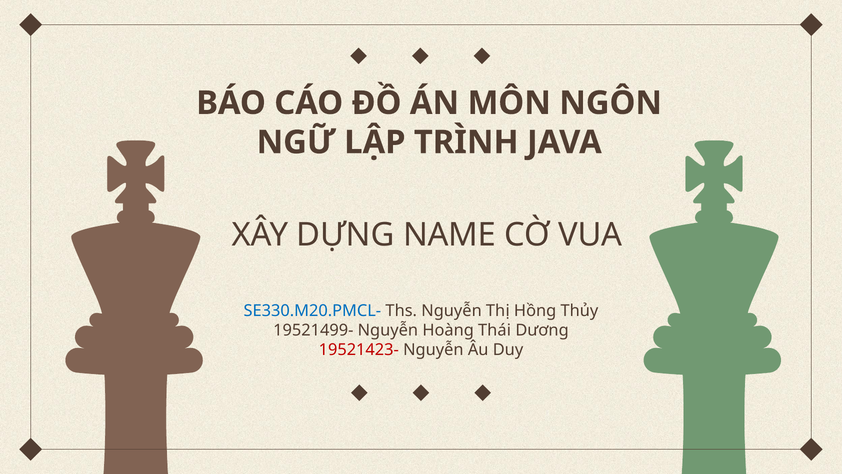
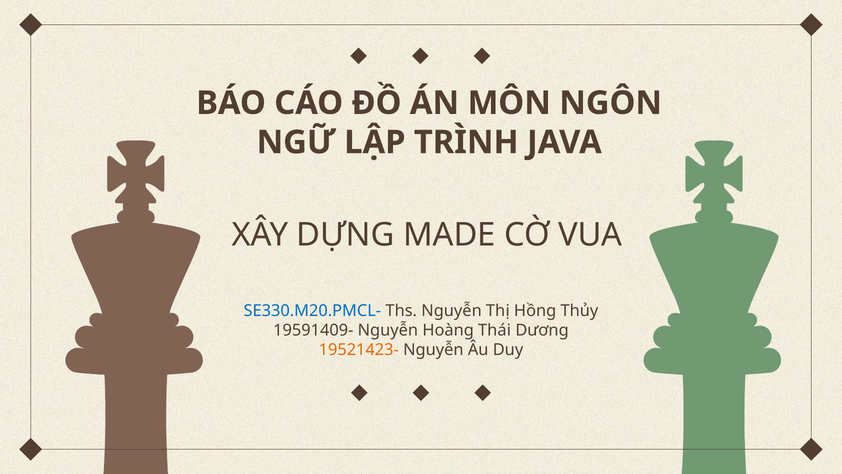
NAME: NAME -> MADE
19521499-: 19521499- -> 19591409-
19521423- colour: red -> orange
